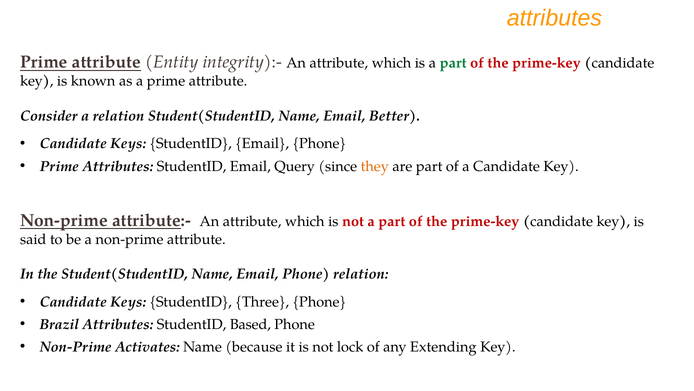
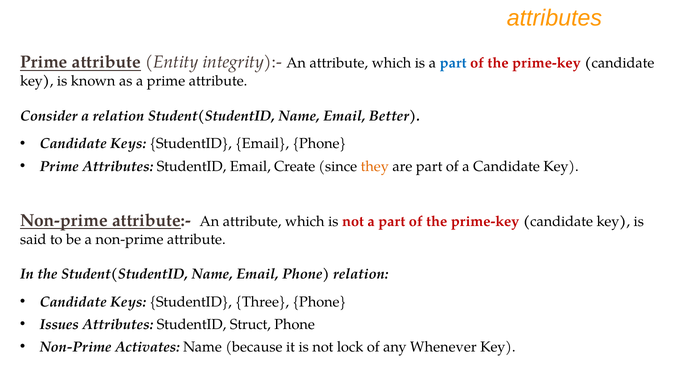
part at (453, 63) colour: green -> blue
Query: Query -> Create
Brazil: Brazil -> Issues
Based: Based -> Struct
Extending: Extending -> Whenever
